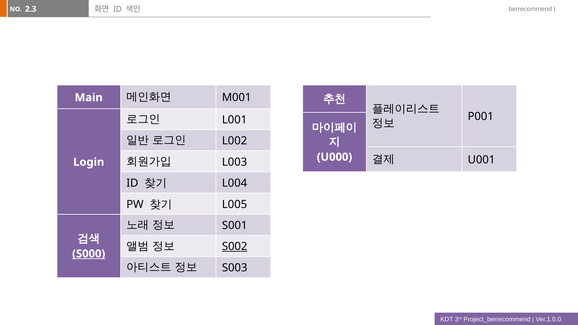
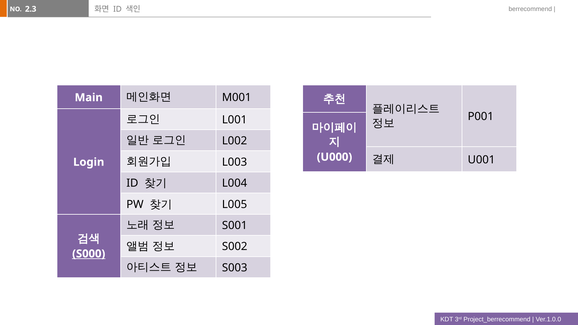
S002 underline: present -> none
